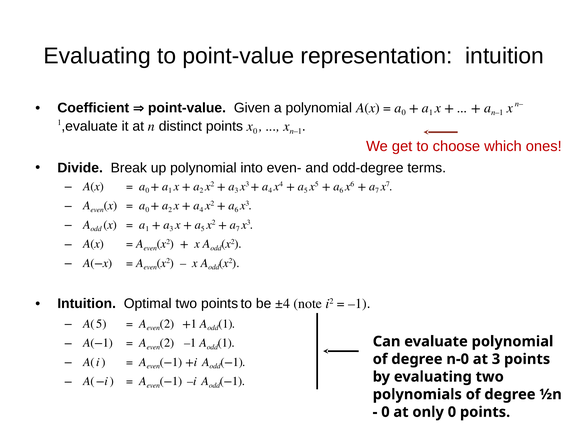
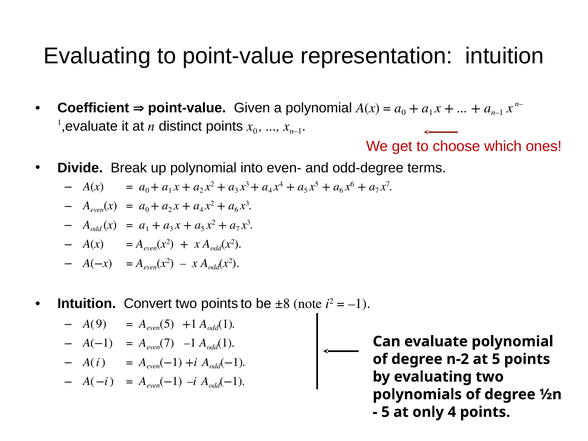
Optimal: Optimal -> Convert
±4: ±4 -> ±8
A( 5: 5 -> 9
2 at (167, 324): 2 -> 5
2 at (167, 343): 2 -> 7
n-0: n-0 -> n-2
at 3: 3 -> 5
0 at (385, 412): 0 -> 5
only 0: 0 -> 4
